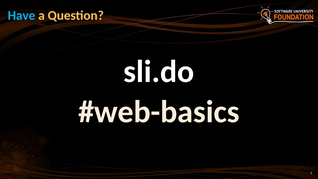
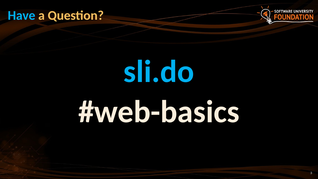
sli.do colour: white -> light blue
